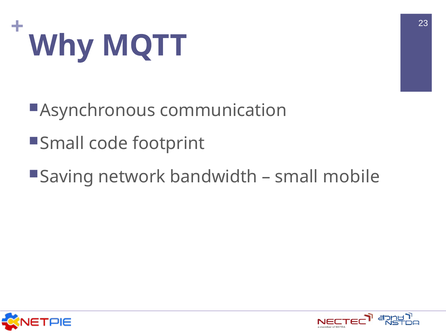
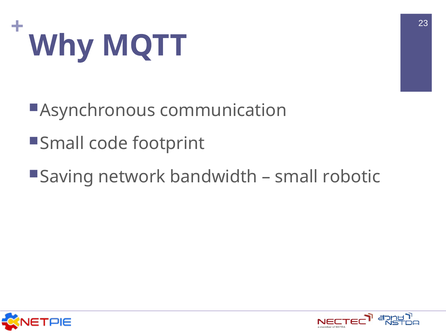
mobile: mobile -> robotic
